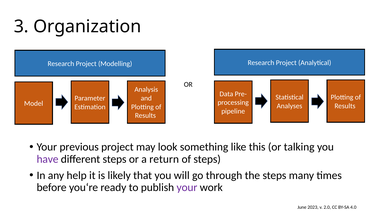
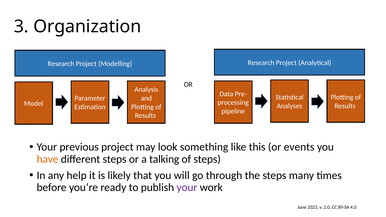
talking: talking -> events
have colour: purple -> orange
return: return -> talking
